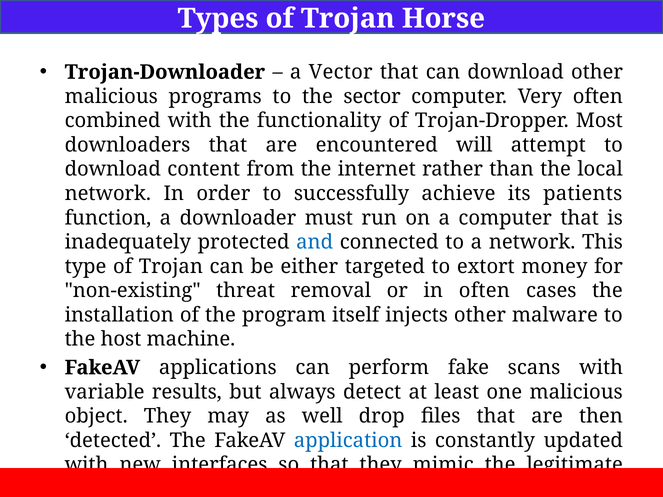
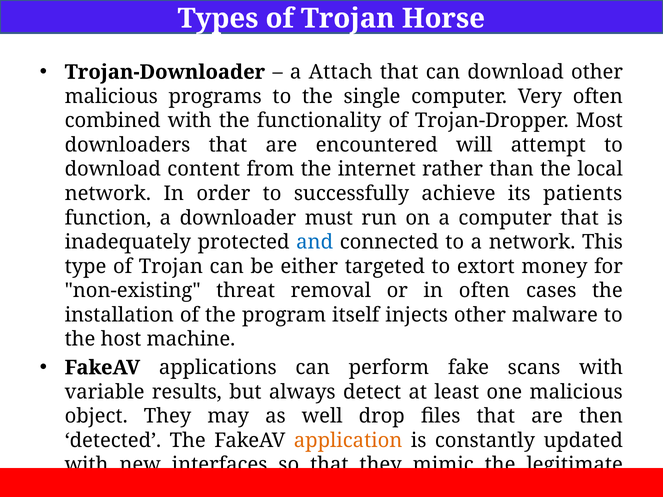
Vector: Vector -> Attach
sector: sector -> single
application colour: blue -> orange
